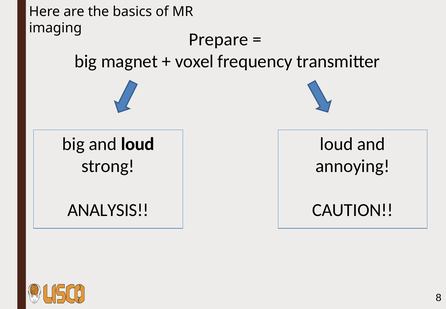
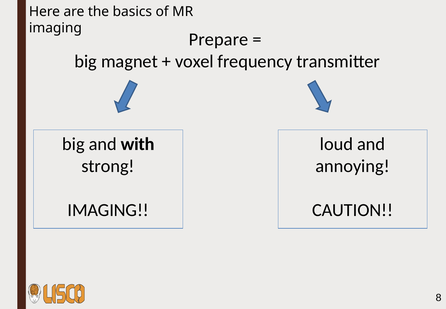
and loud: loud -> with
ANALYSIS at (108, 210): ANALYSIS -> IMAGING
